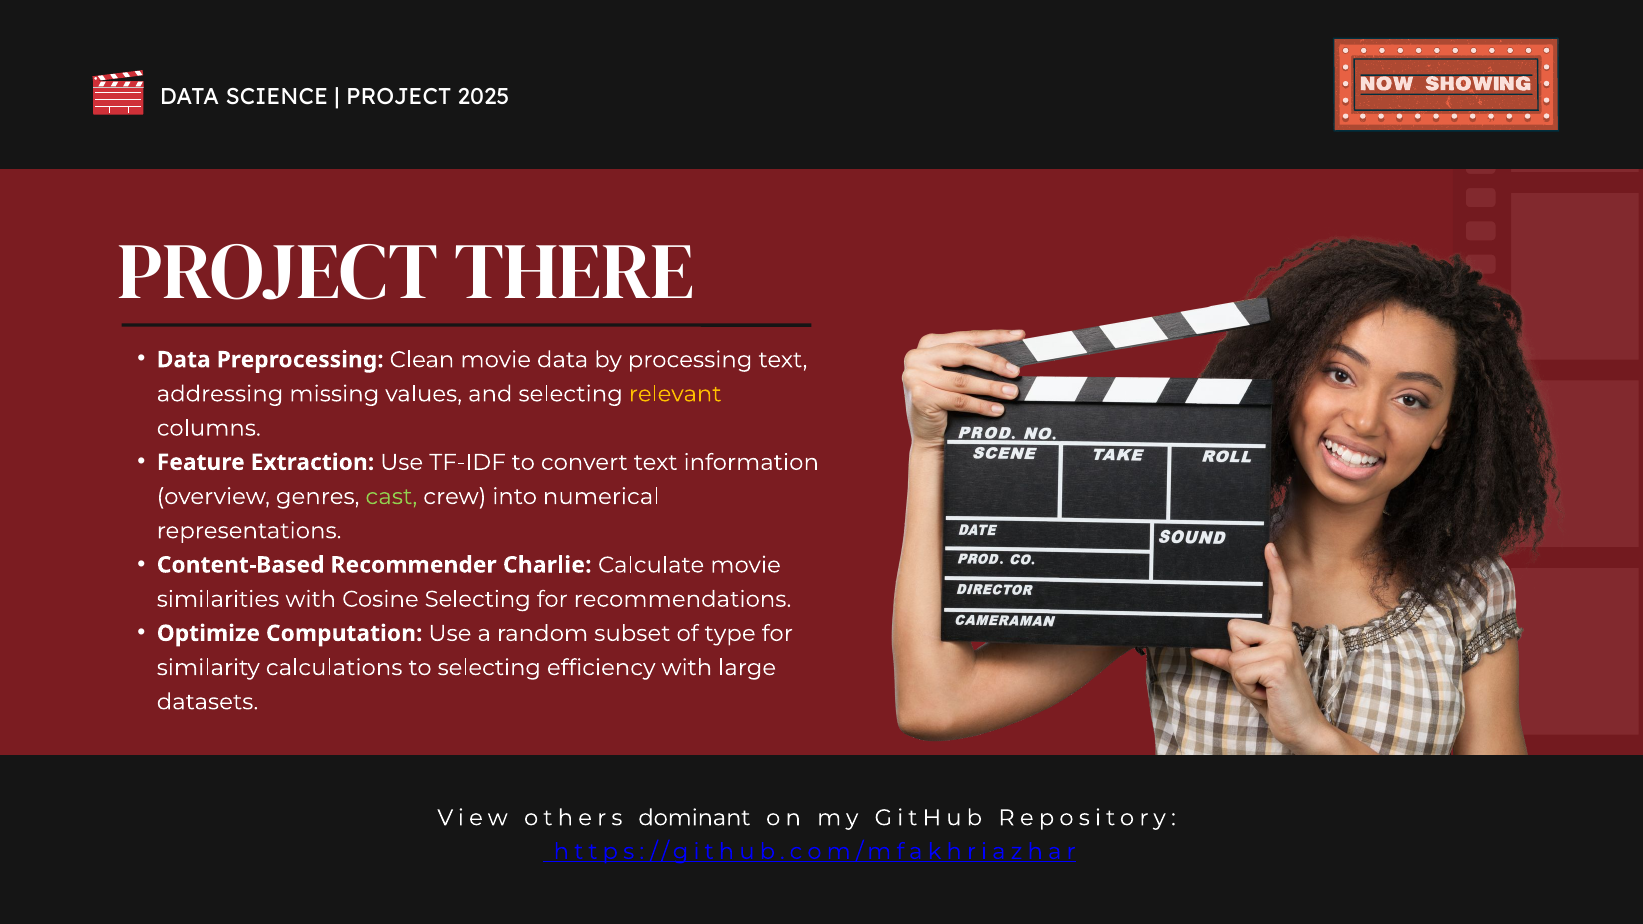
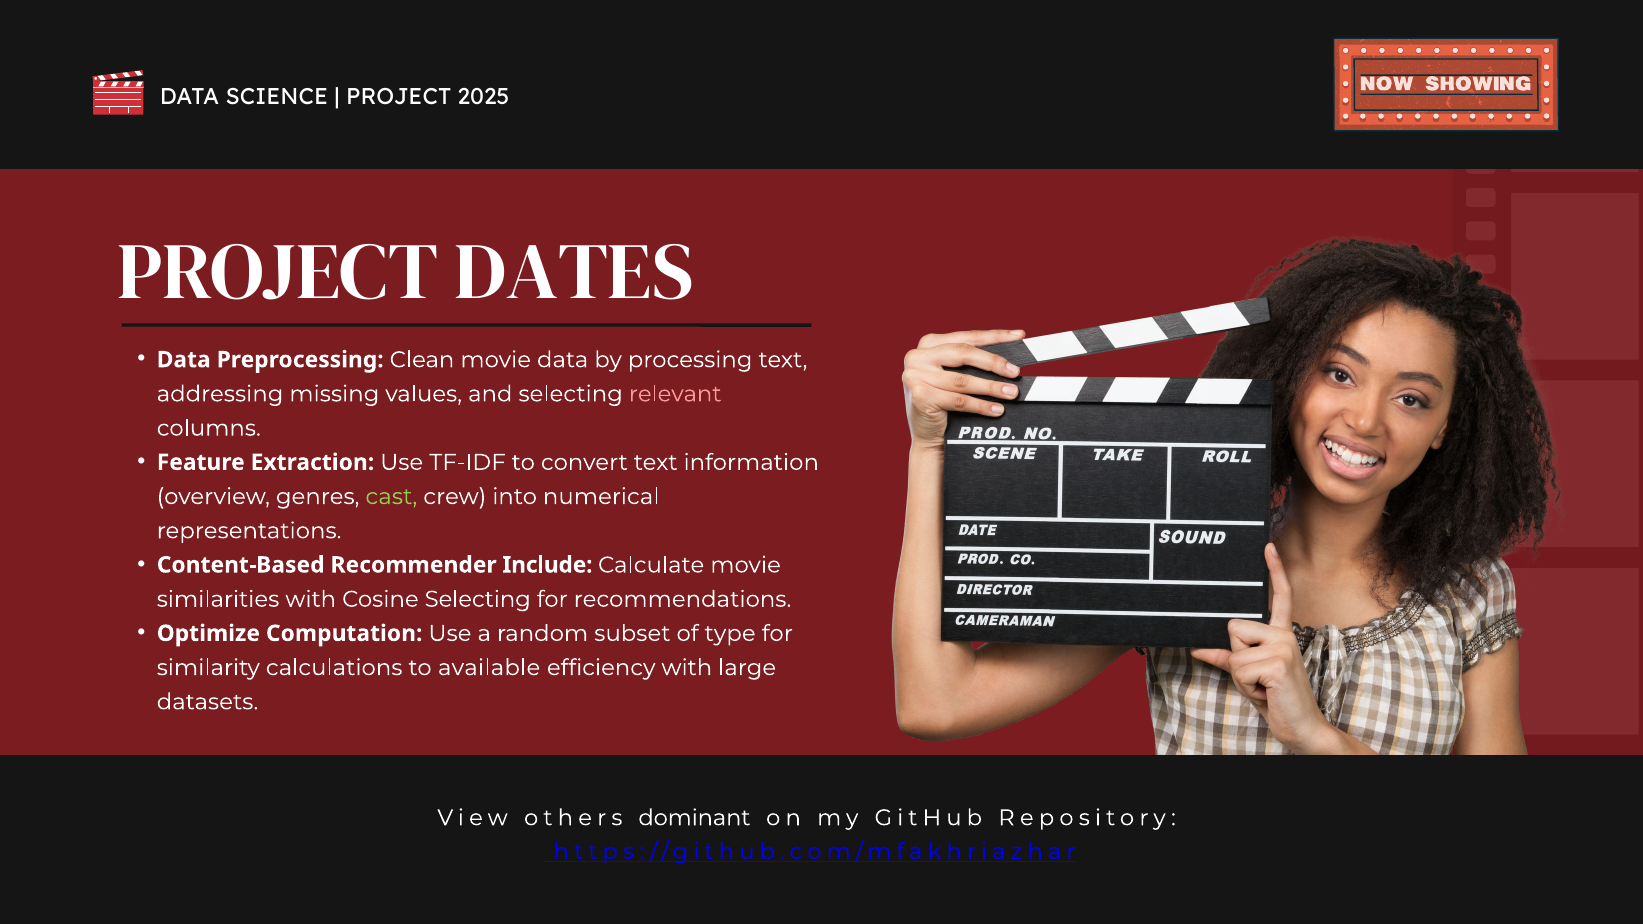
THERE: THERE -> DATES
relevant colour: yellow -> pink
Charlie: Charlie -> Include
to selecting: selecting -> available
